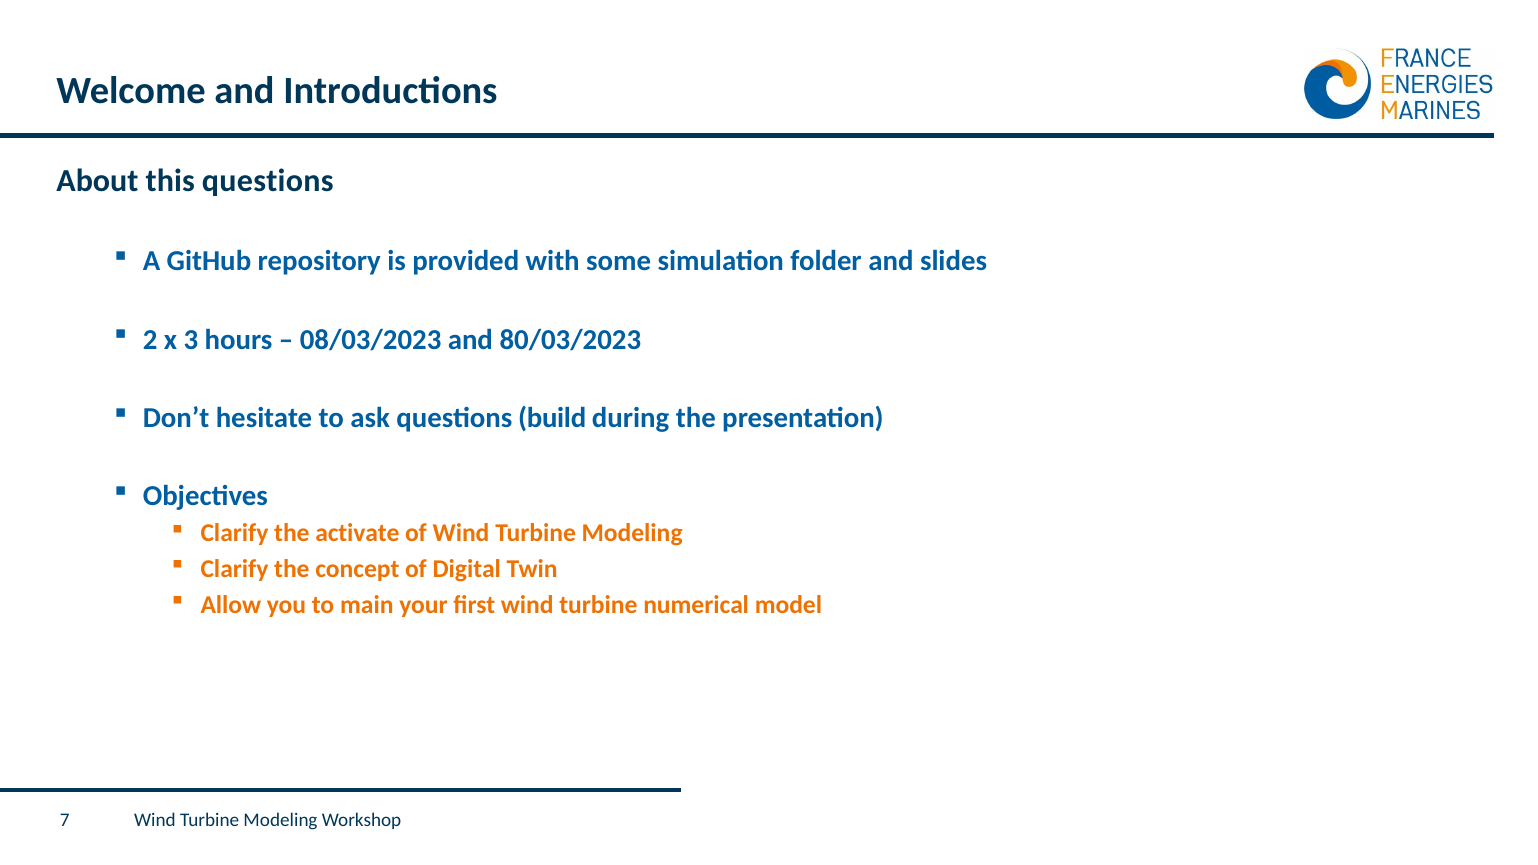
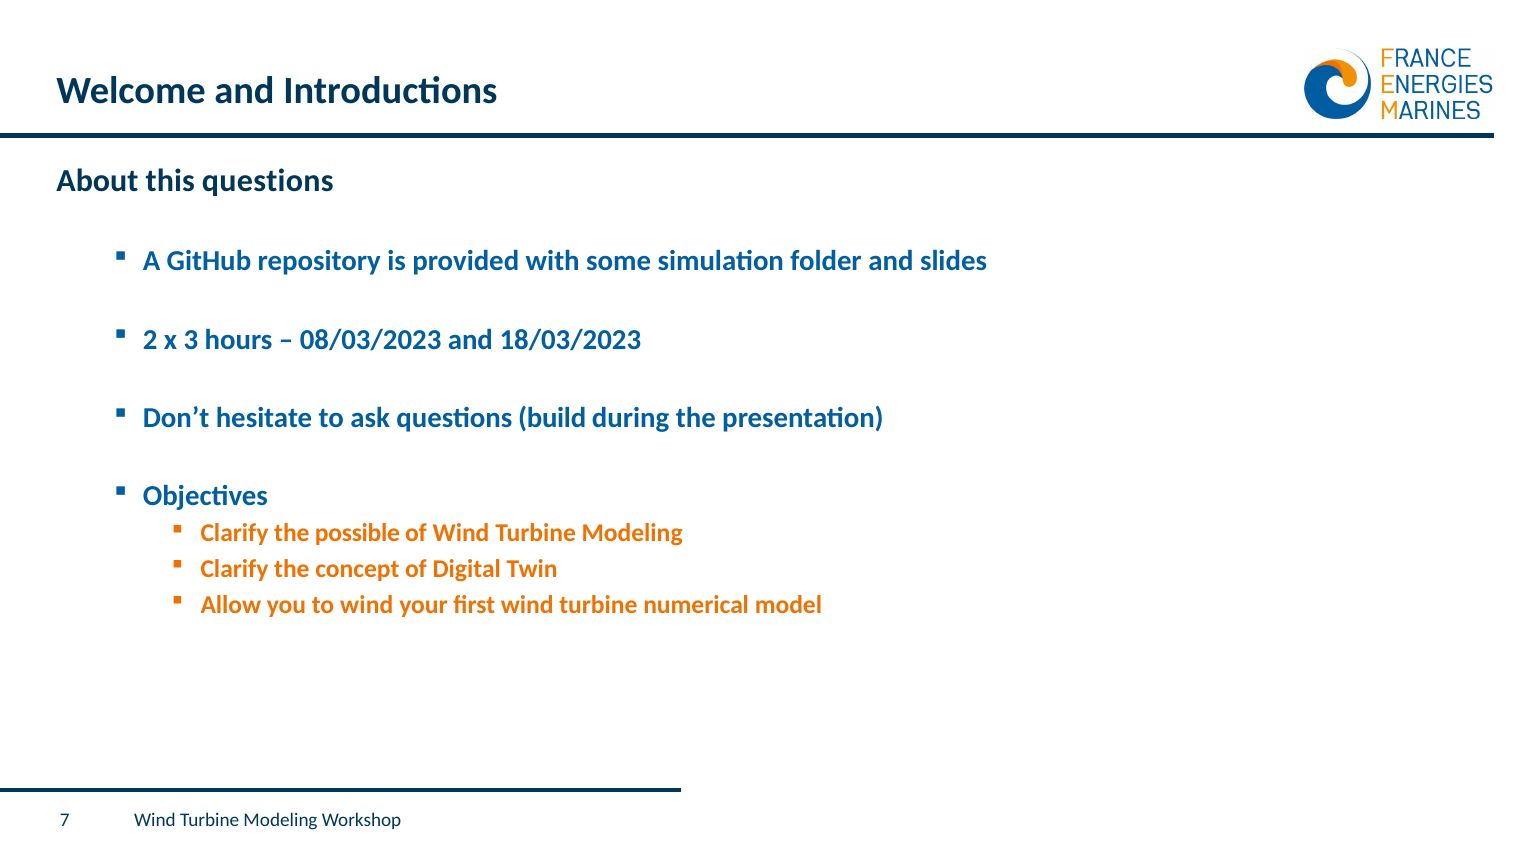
80/03/2023: 80/03/2023 -> 18/03/2023
activate: activate -> possible
to main: main -> wind
